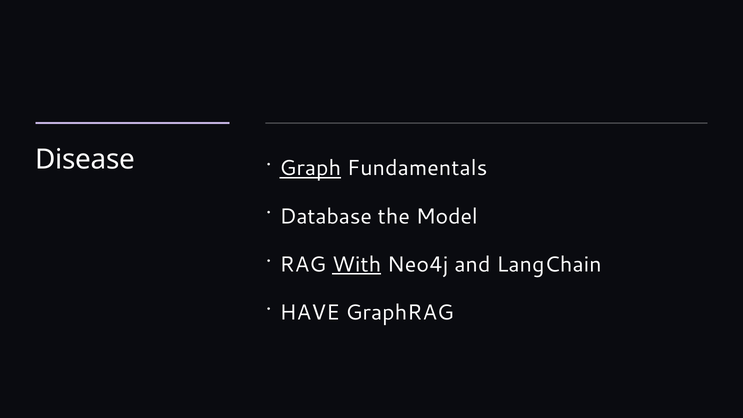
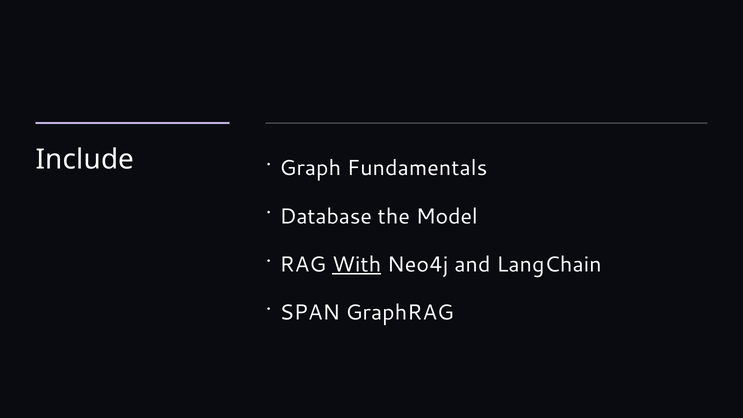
Disease: Disease -> Include
Graph underline: present -> none
HAVE: HAVE -> SPAN
